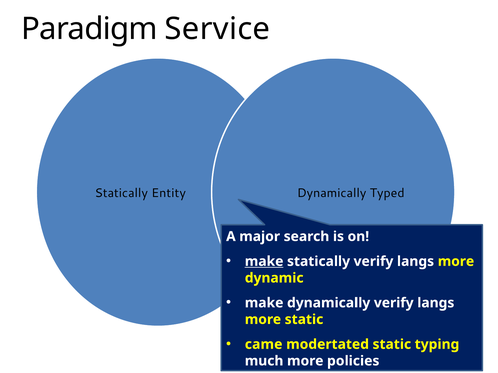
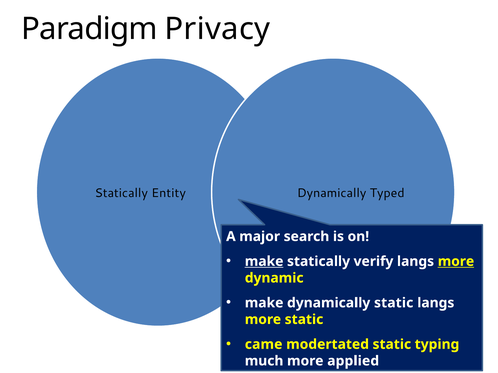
Service: Service -> Privacy
more at (456, 262) underline: none -> present
dynamically verify: verify -> static
policies: policies -> applied
